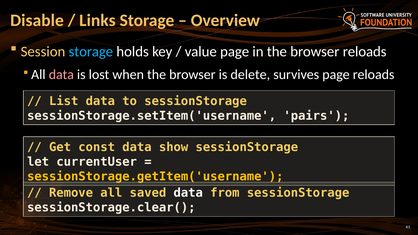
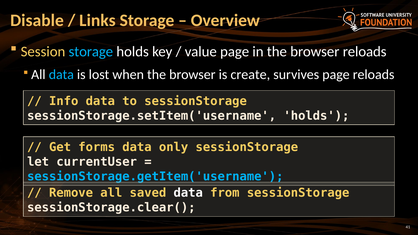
data at (61, 75) colour: pink -> light blue
delete: delete -> create
List: List -> Info
sessionStorage.setItem('username pairs: pairs -> holds
const: const -> forms
show: show -> only
sessionStorage.getItem('username colour: yellow -> light blue
